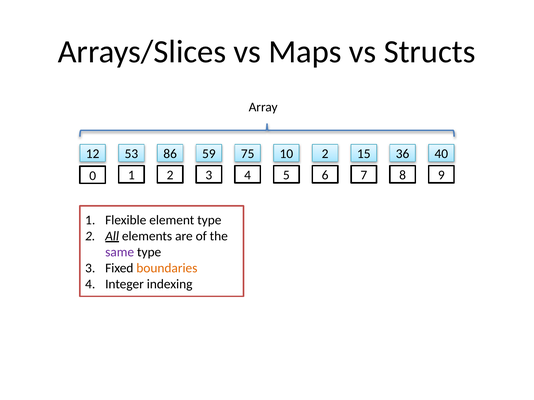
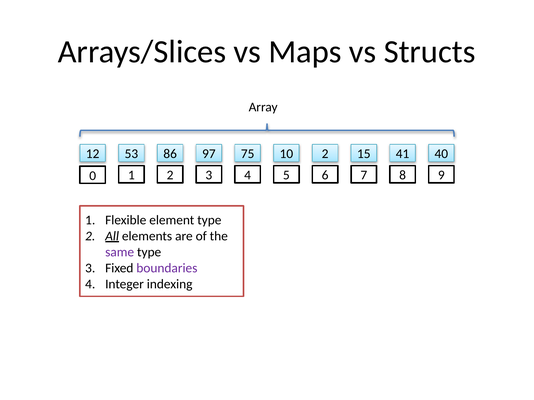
59: 59 -> 97
36: 36 -> 41
boundaries colour: orange -> purple
